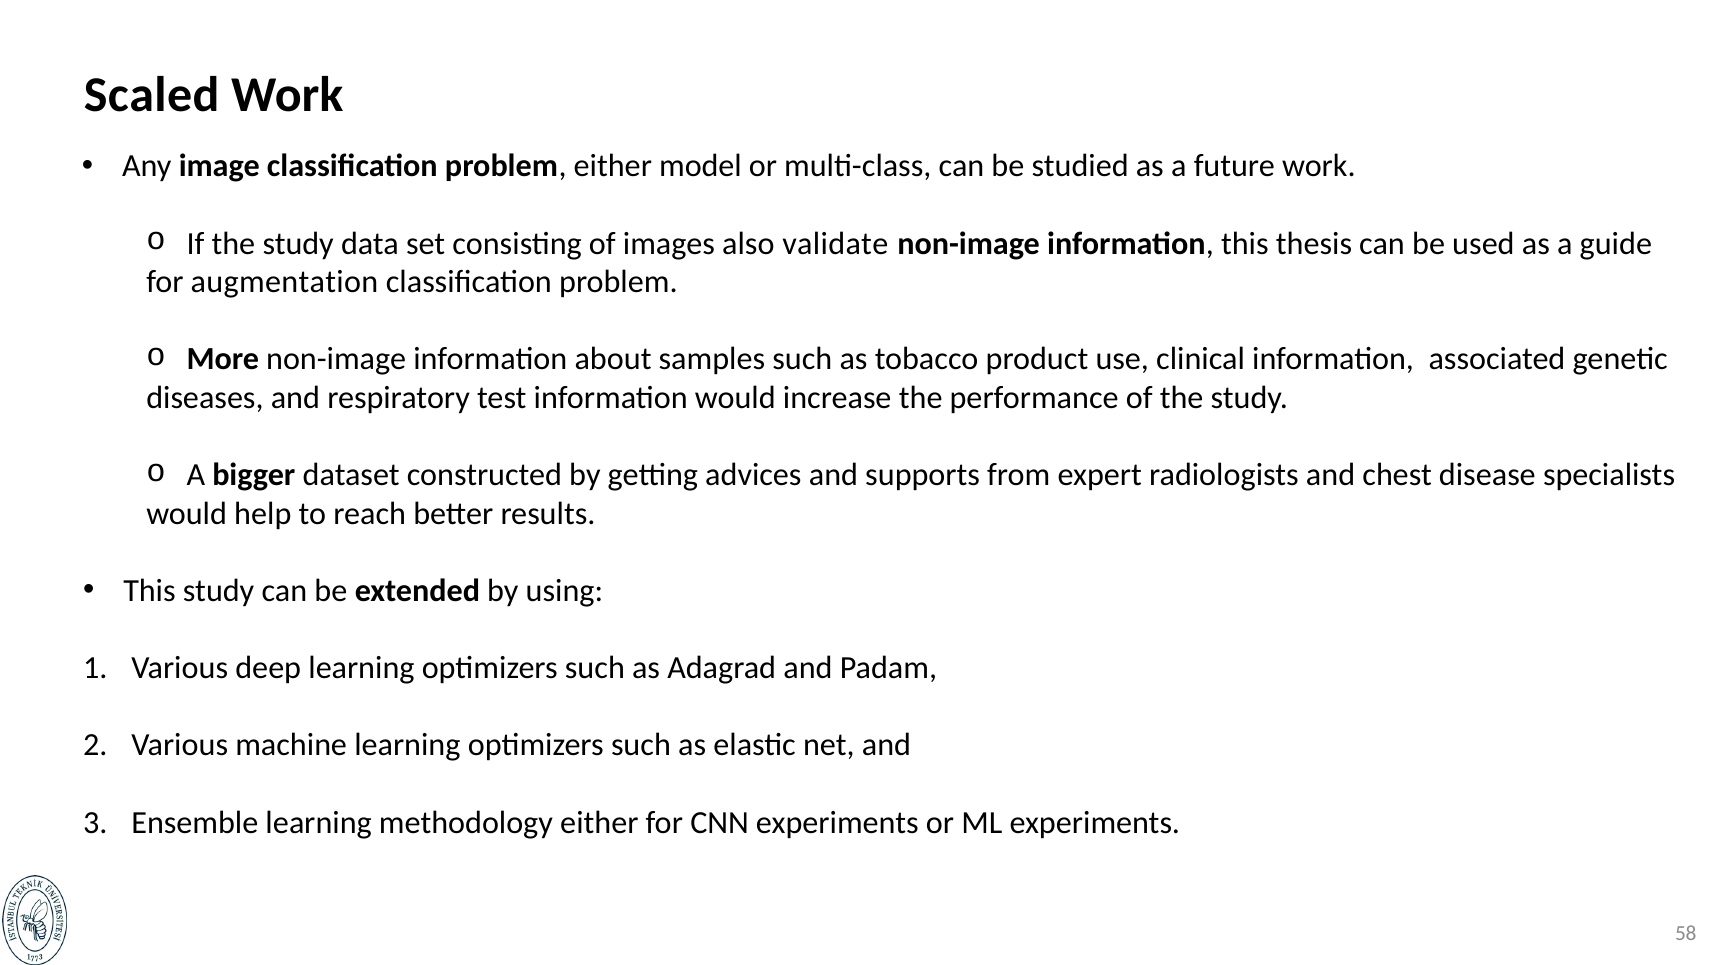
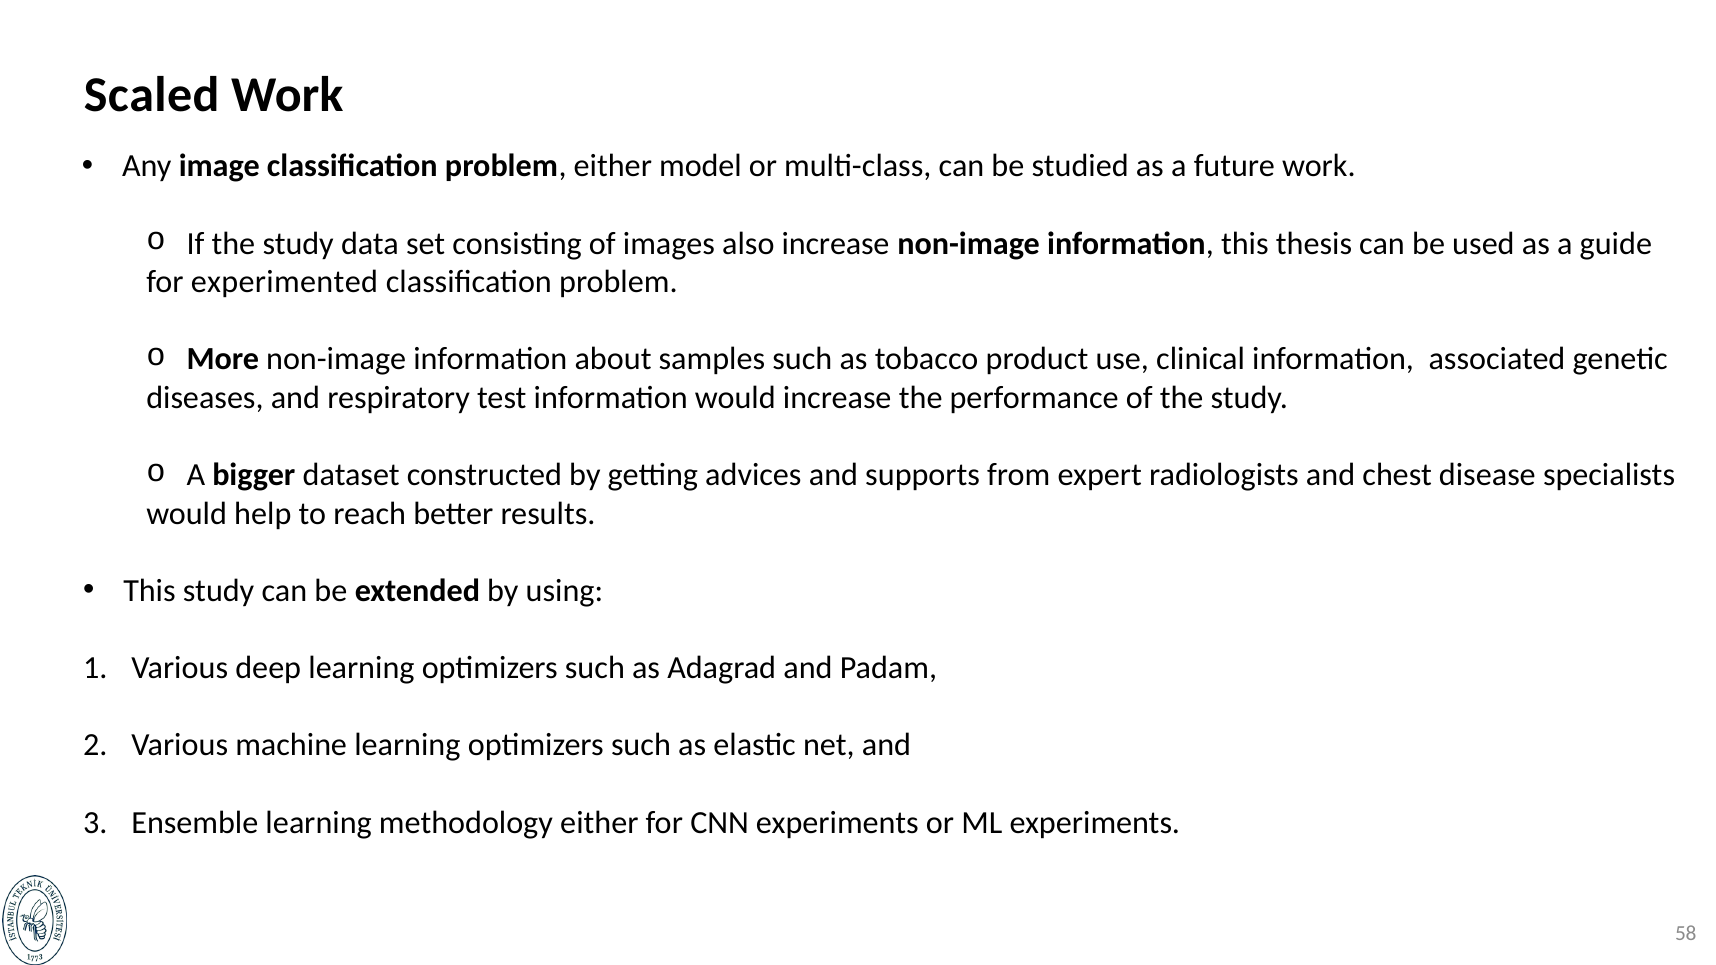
also validate: validate -> increase
augmentation: augmentation -> experimented
